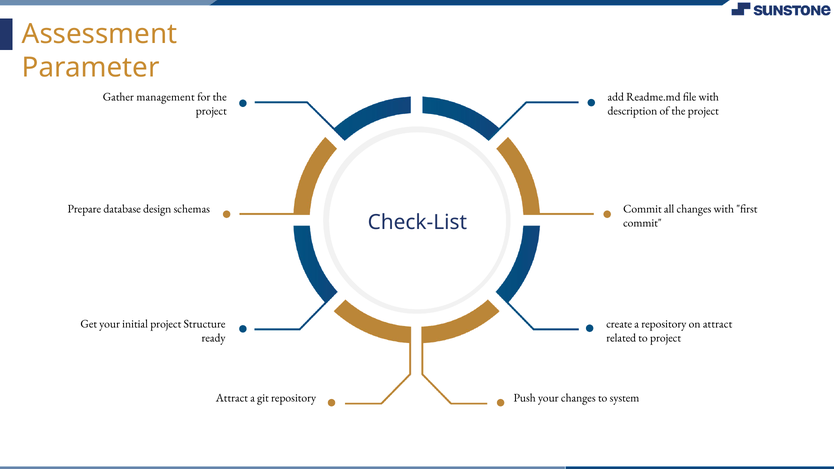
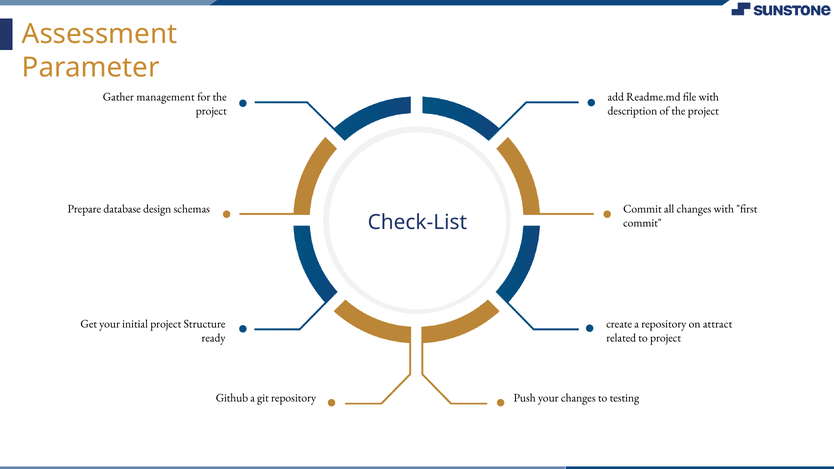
Attract at (232, 398): Attract -> Github
system: system -> testing
